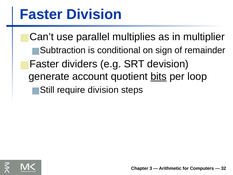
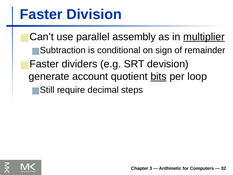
multiplies: multiplies -> assembly
multiplier underline: none -> present
require division: division -> decimal
